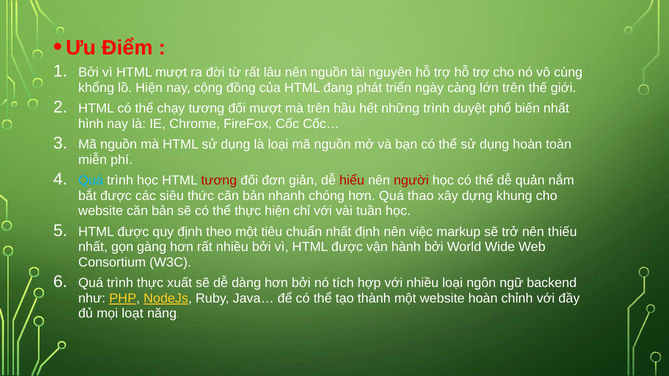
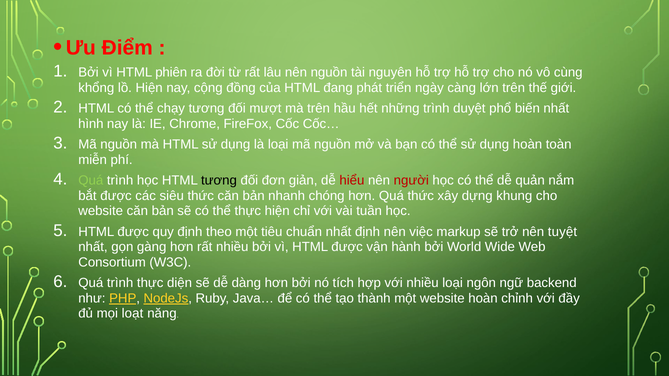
HTML mượt: mượt -> phiên
Quá at (91, 181) colour: light blue -> light green
tương at (219, 181) colour: red -> black
Quá thao: thao -> thức
thiếu: thiếu -> tuyệt
xuất: xuất -> diện
